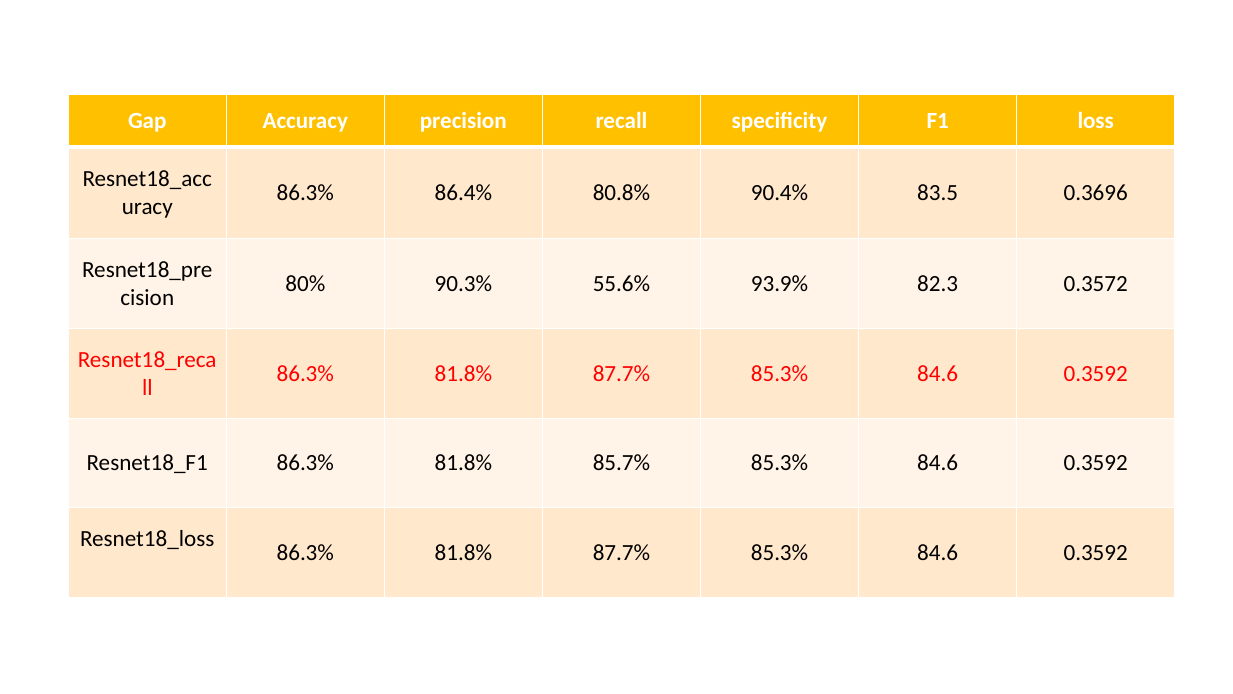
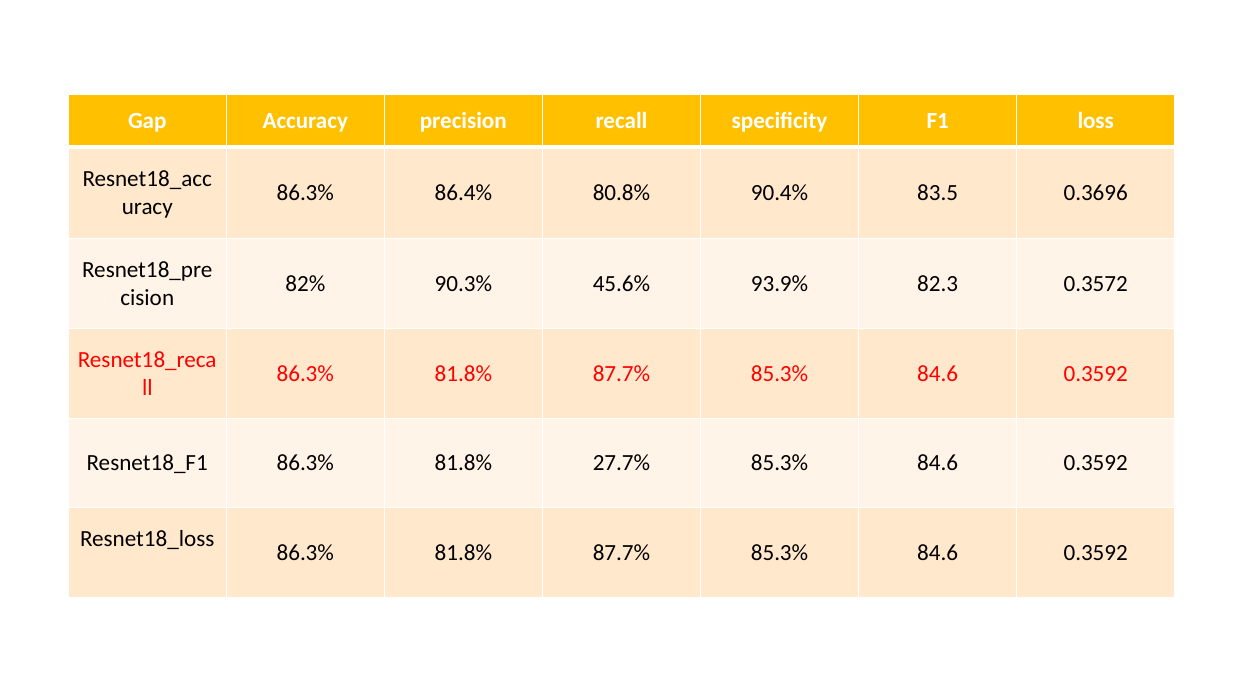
80%: 80% -> 82%
55.6%: 55.6% -> 45.6%
85.7%: 85.7% -> 27.7%
